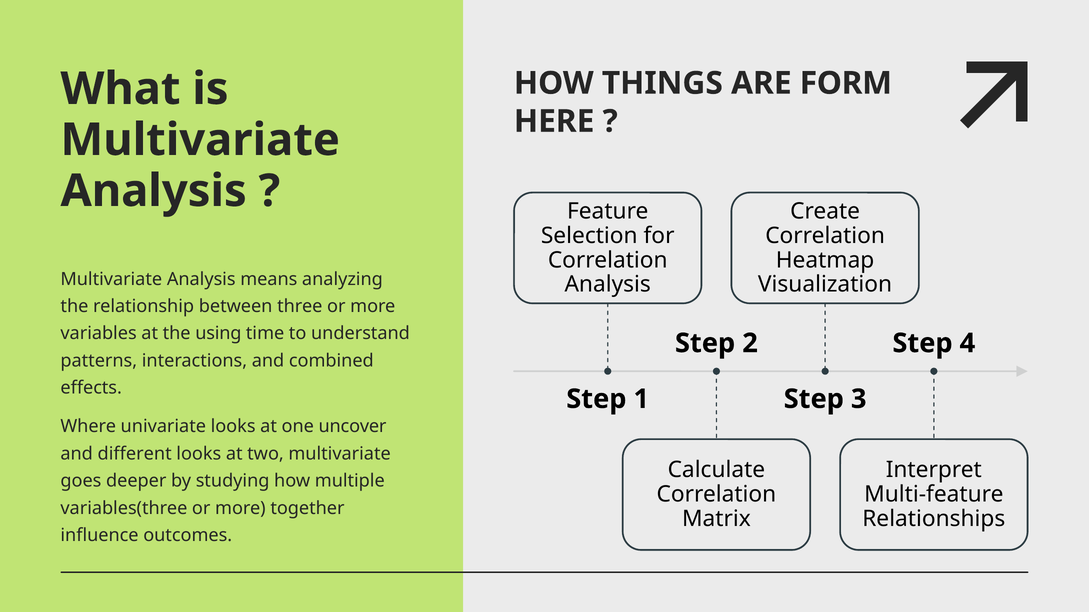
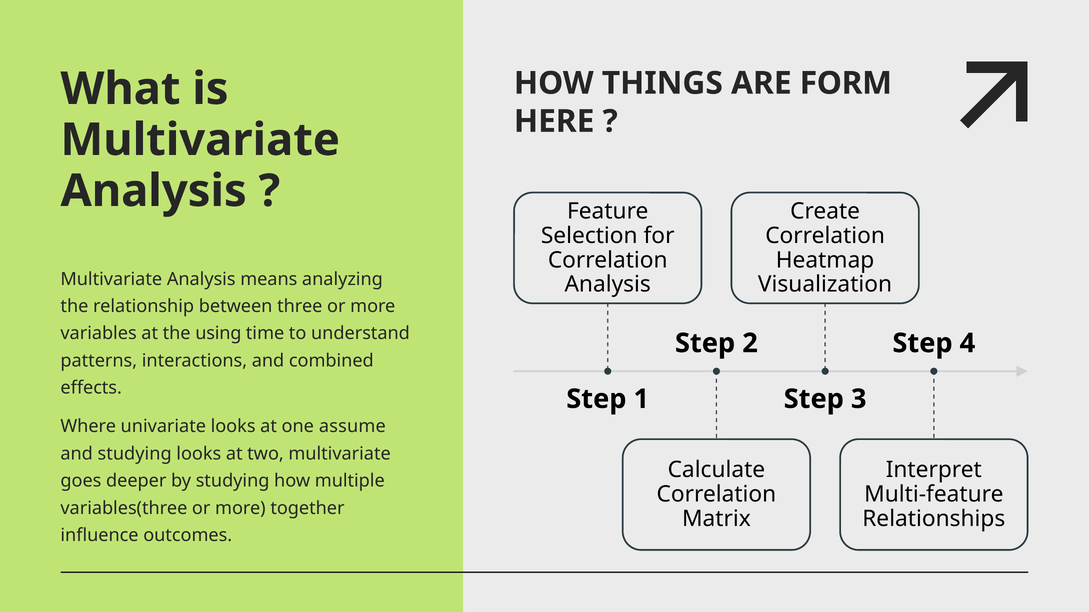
uncover: uncover -> assume
and different: different -> studying
